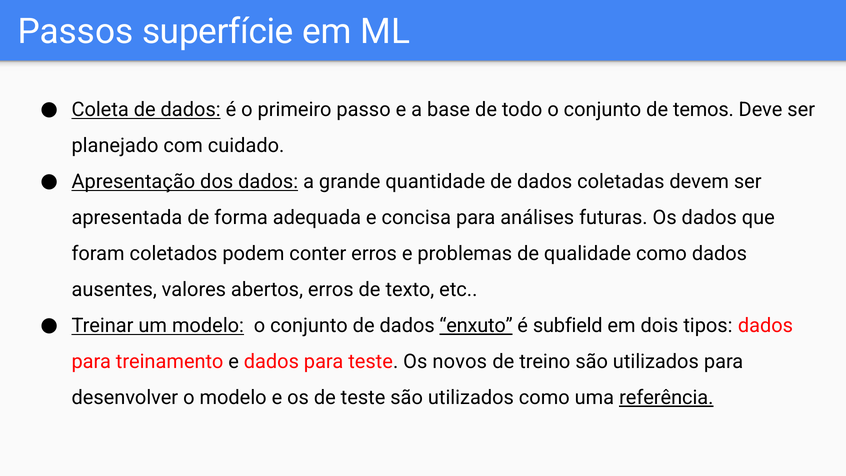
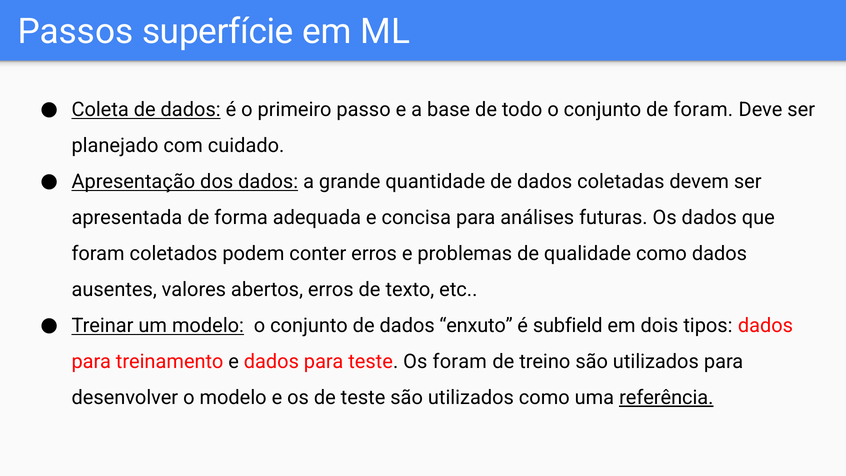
de temos: temos -> foram
enxuto underline: present -> none
Os novos: novos -> foram
